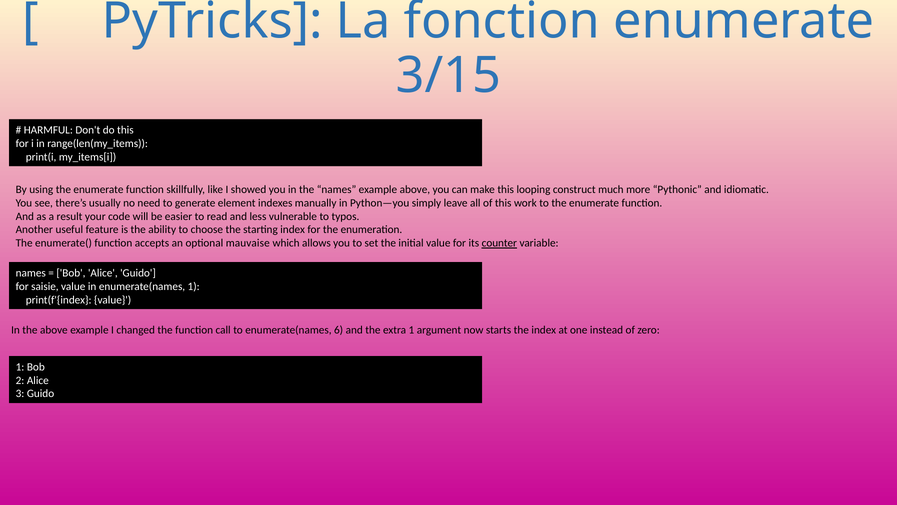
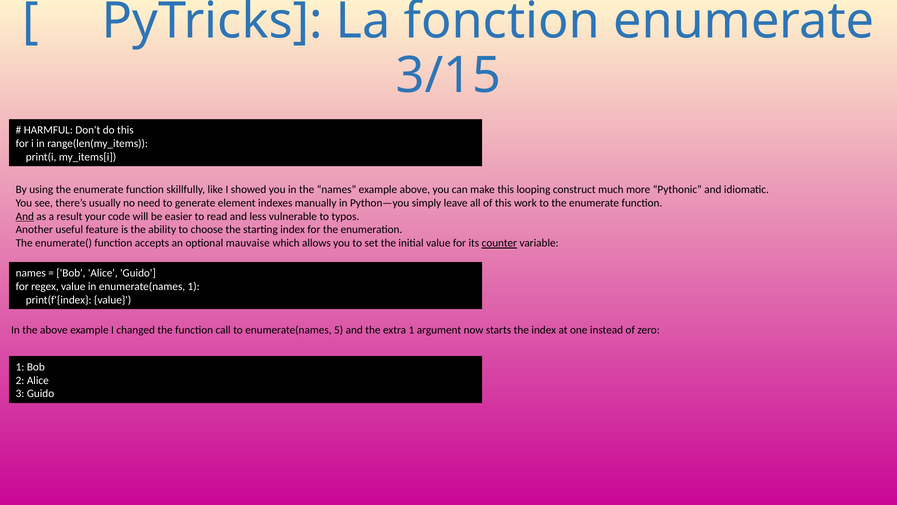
And at (25, 216) underline: none -> present
saisie: saisie -> regex
6: 6 -> 5
